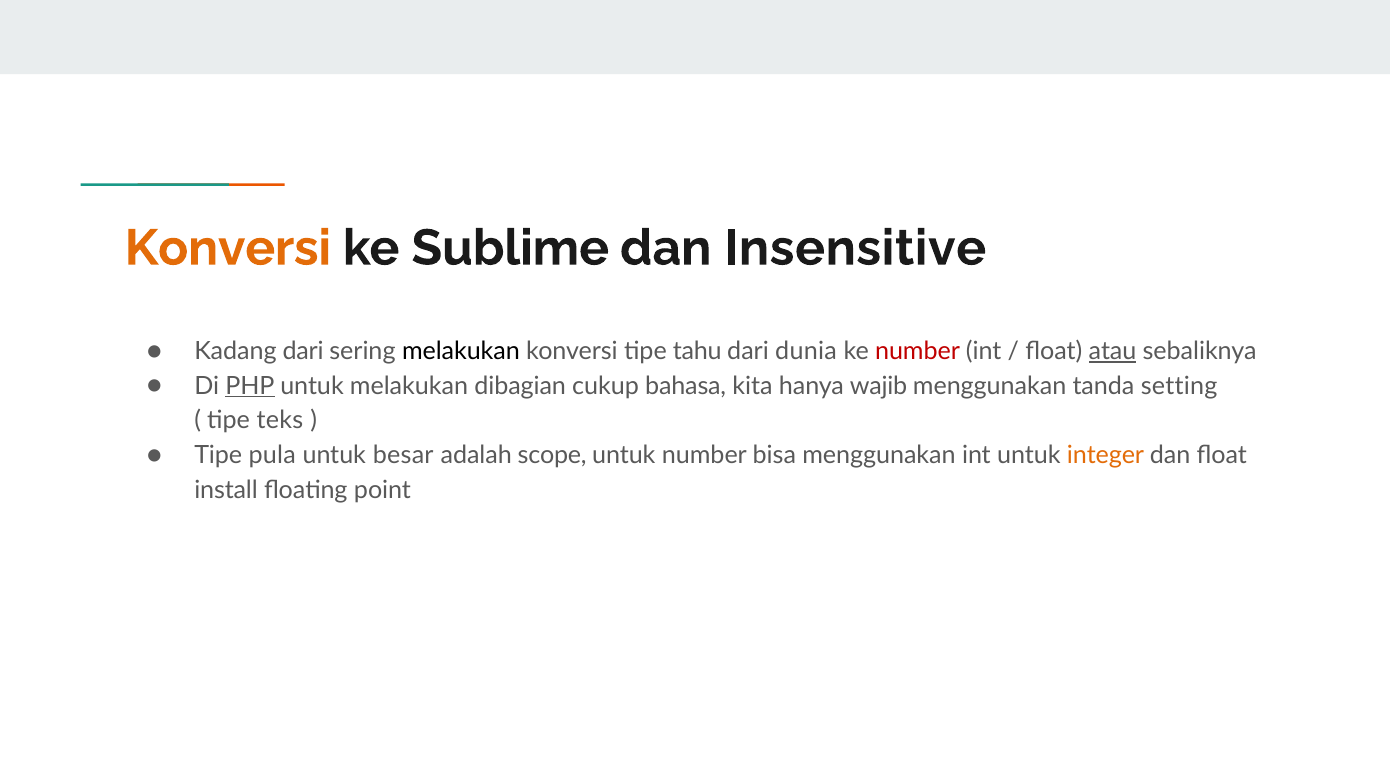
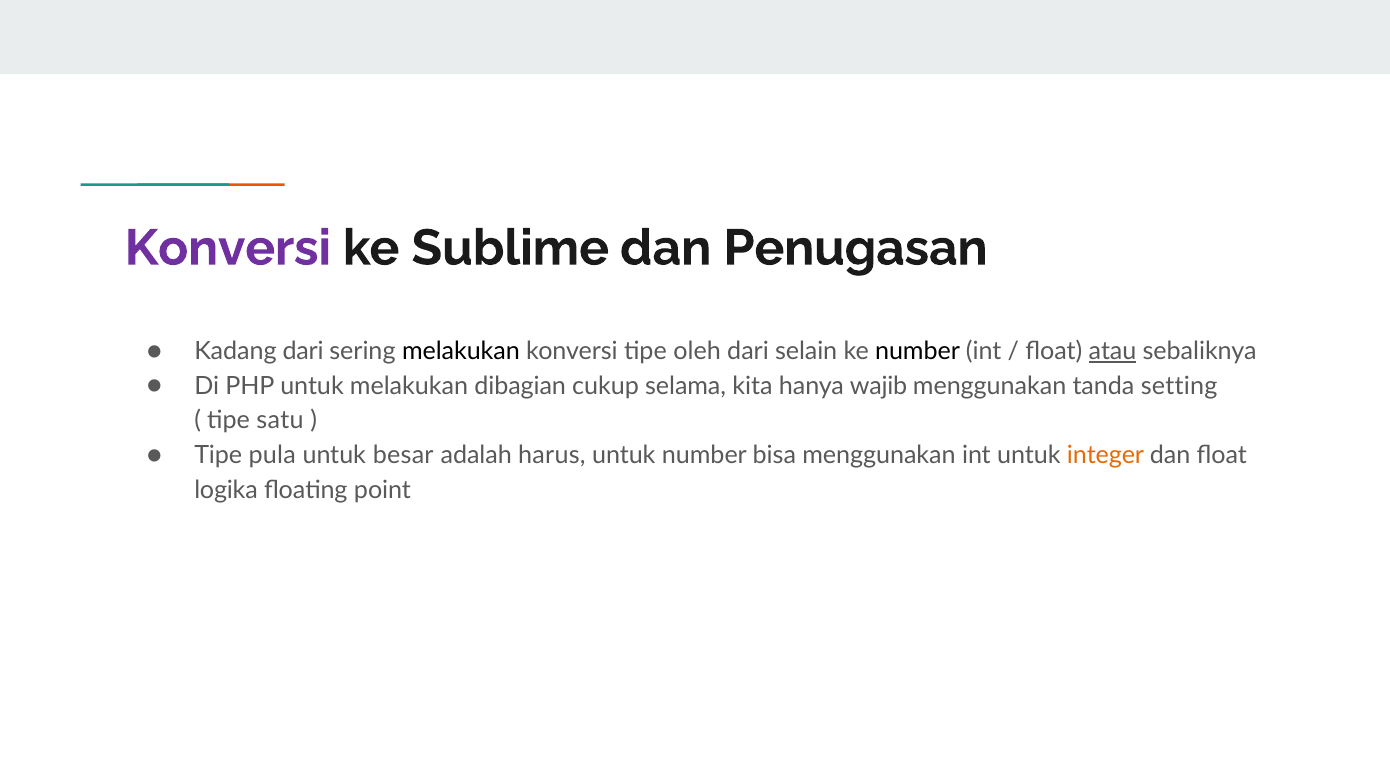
Konversi at (228, 248) colour: orange -> purple
Insensitive: Insensitive -> Penugasan
tahu: tahu -> oleh
dunia: dunia -> selain
number at (918, 351) colour: red -> black
PHP underline: present -> none
bahasa: bahasa -> selama
teks: teks -> satu
scope: scope -> harus
install: install -> logika
